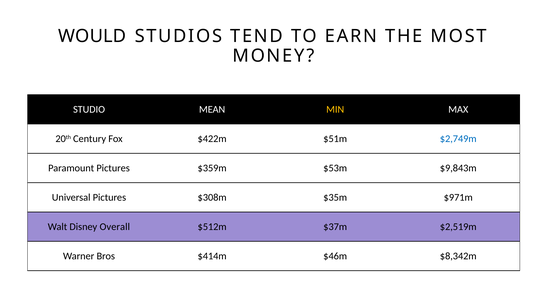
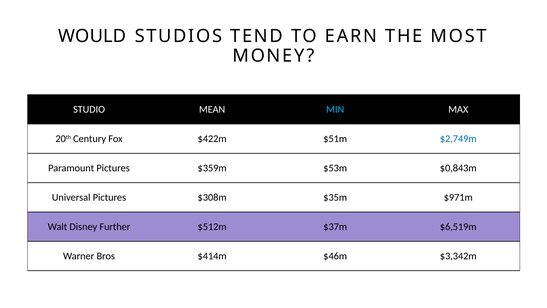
MIN colour: yellow -> light blue
$9,843m: $9,843m -> $0,843m
Overall: Overall -> Further
$2,519m: $2,519m -> $6,519m
$8,342m: $8,342m -> $3,342m
